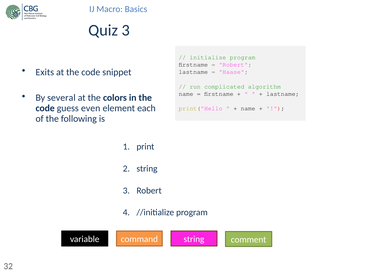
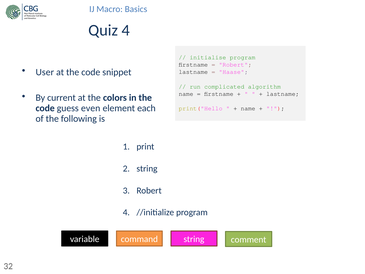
Quiz 3: 3 -> 4
Exits: Exits -> User
several: several -> current
